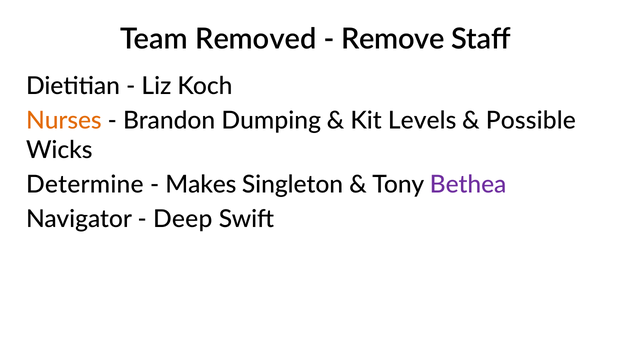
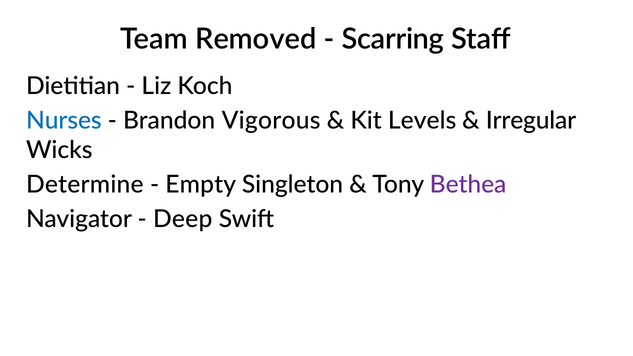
Remove: Remove -> Scarring
Nurses colour: orange -> blue
Dumping: Dumping -> Vigorous
Possible: Possible -> Irregular
Makes: Makes -> Empty
